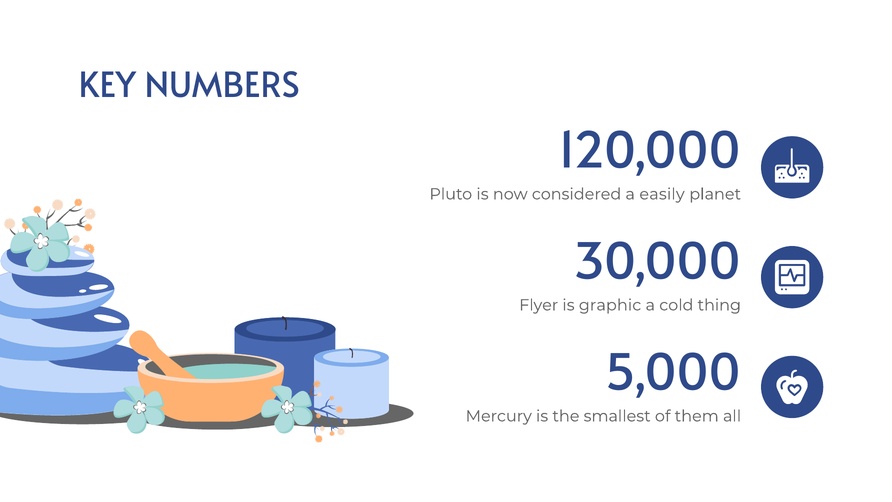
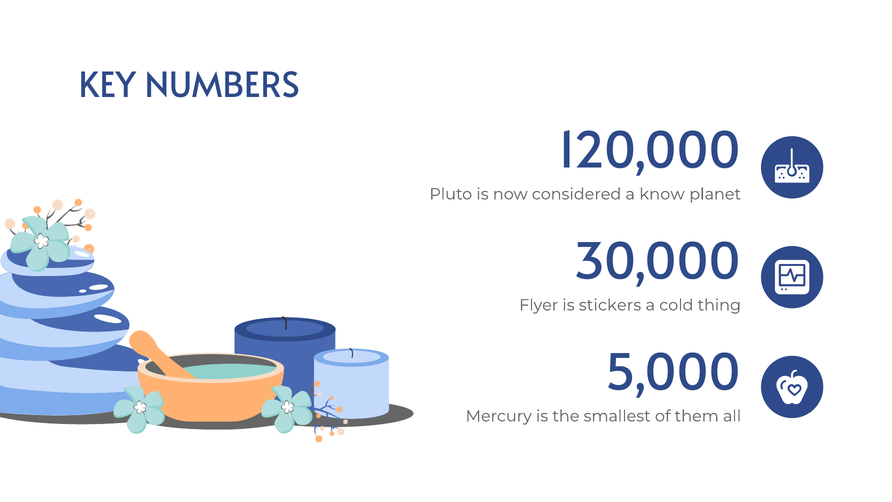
easily: easily -> know
graphic: graphic -> stickers
